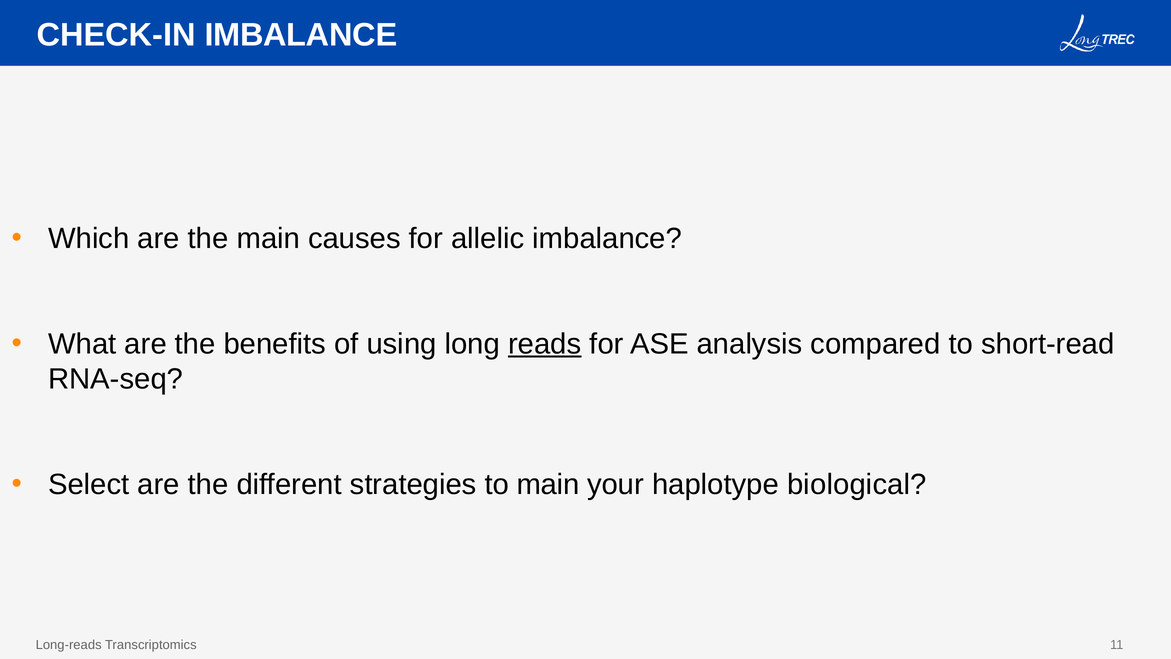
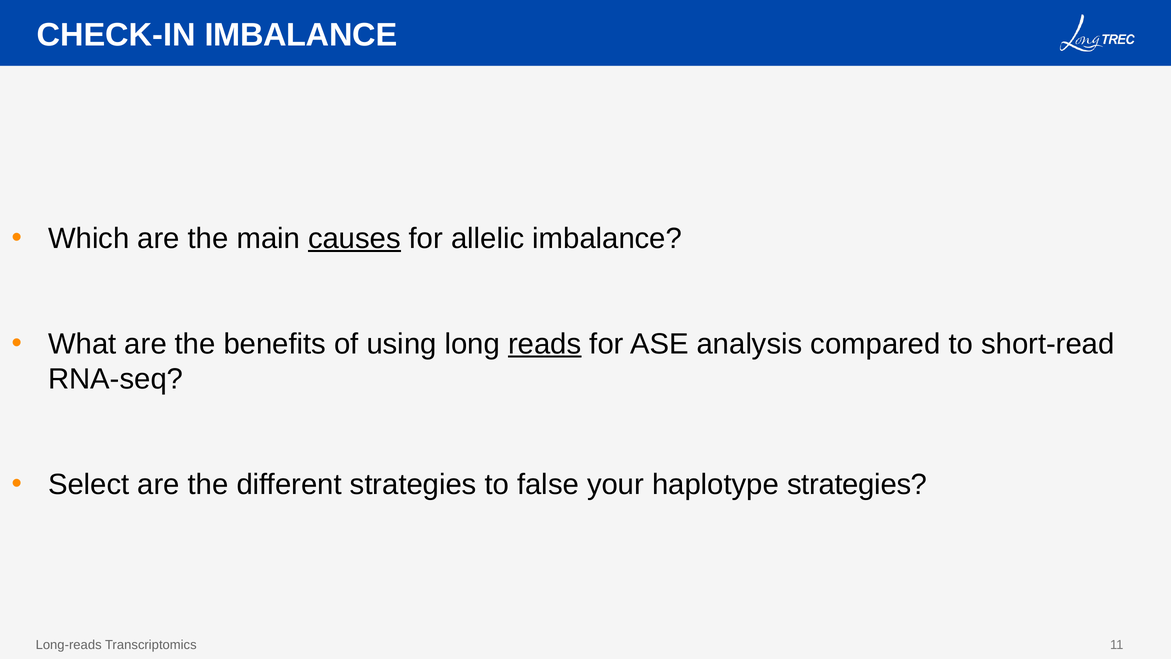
causes underline: none -> present
to main: main -> false
haplotype biological: biological -> strategies
